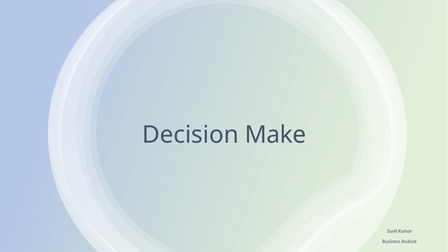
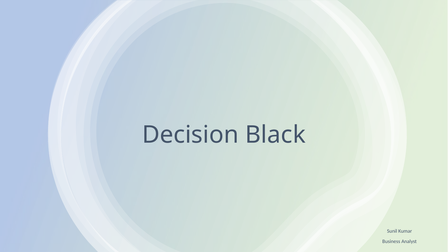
Make: Make -> Black
